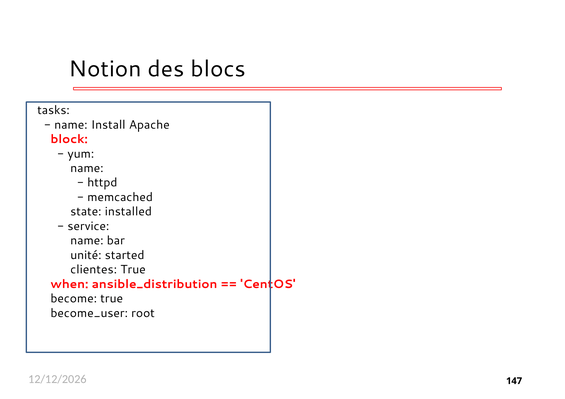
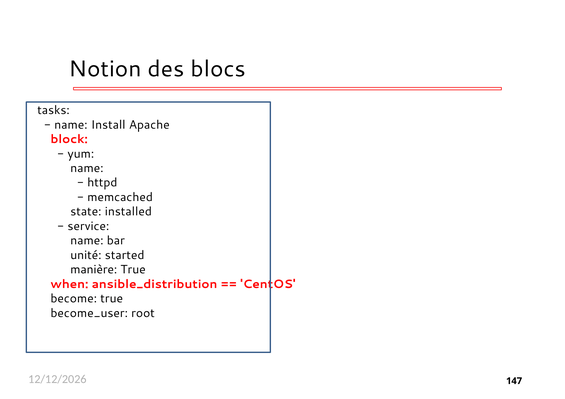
clientes: clientes -> manière
